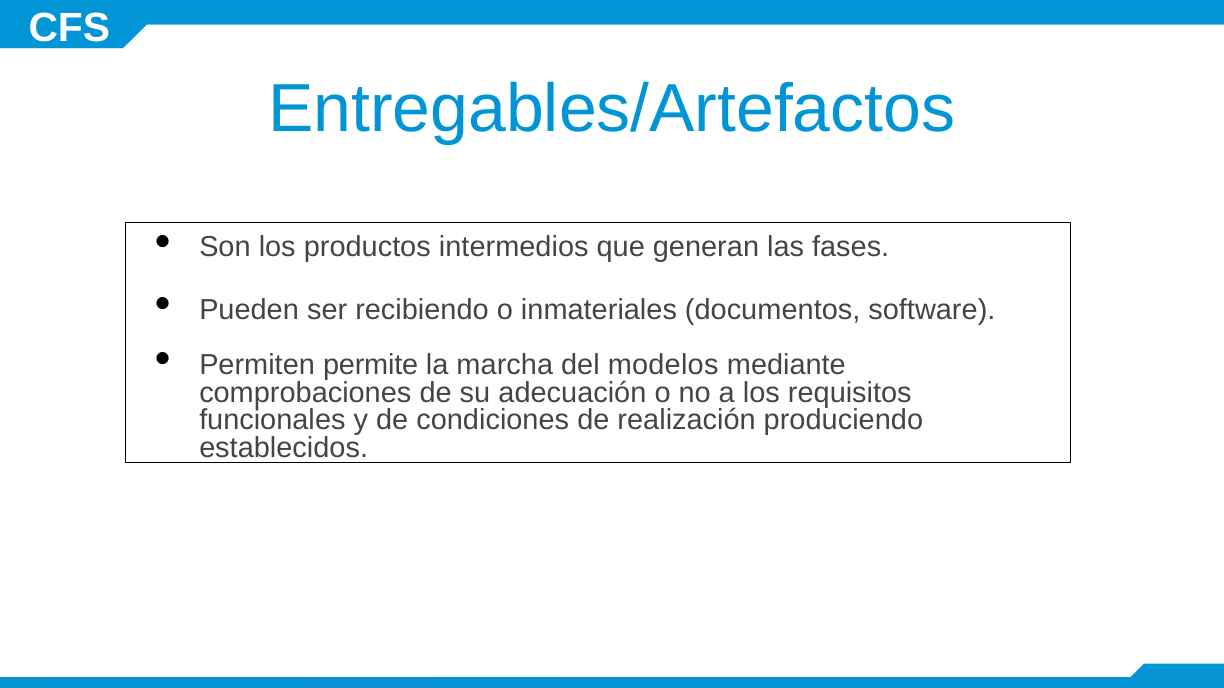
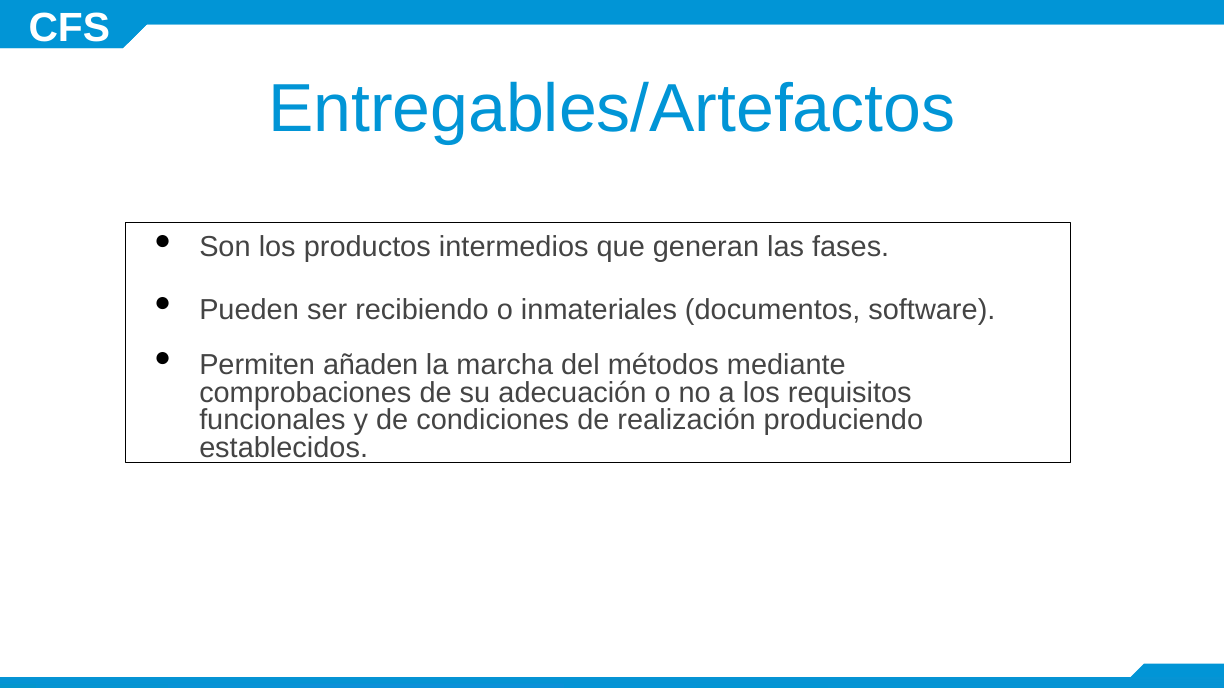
permite: permite -> añaden
modelos: modelos -> métodos
